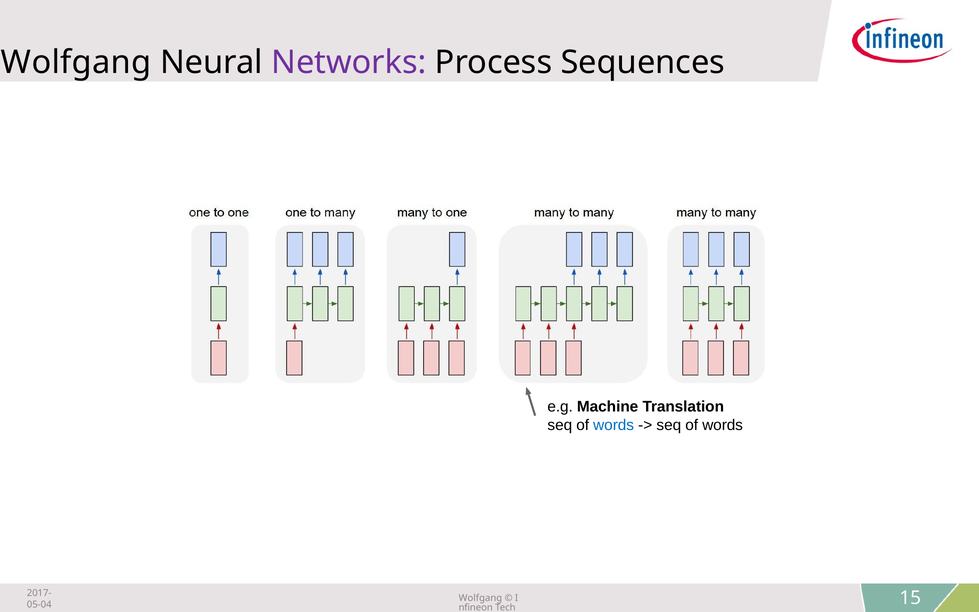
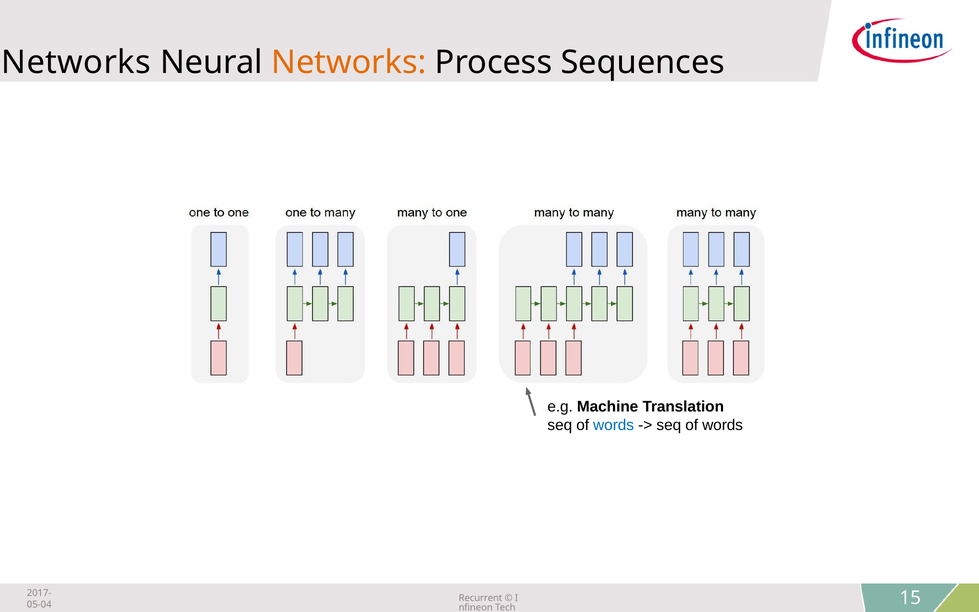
Wolfgang at (76, 63): Wolfgang -> Networks
Networks at (349, 63) colour: purple -> orange
Wolfgang at (480, 598): Wolfgang -> Recurrent
